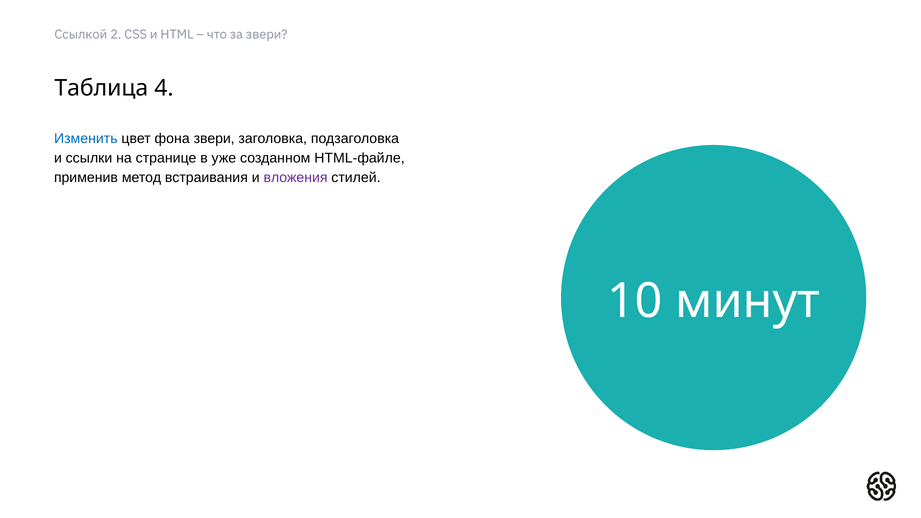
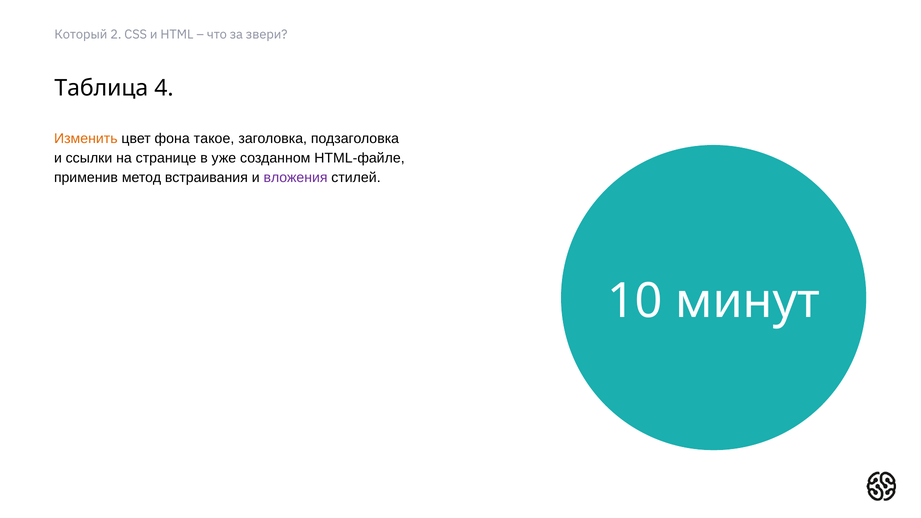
Ссылкой: Ссылкой -> Который
Изменить colour: blue -> orange
фона звери: звери -> такое
